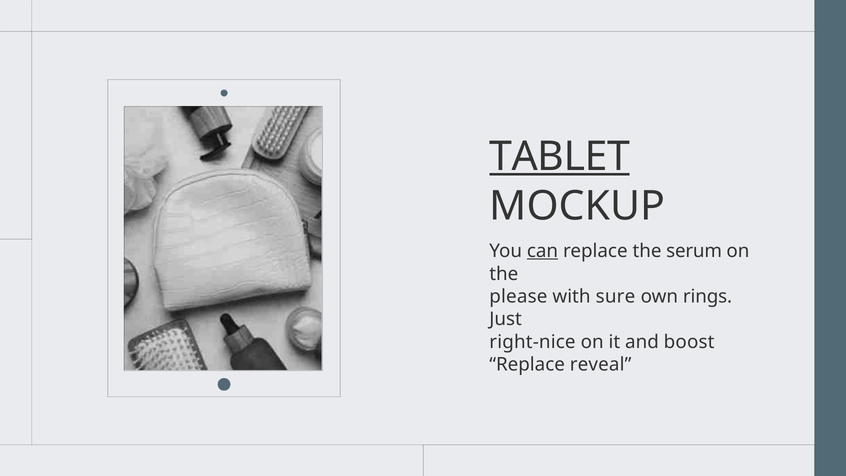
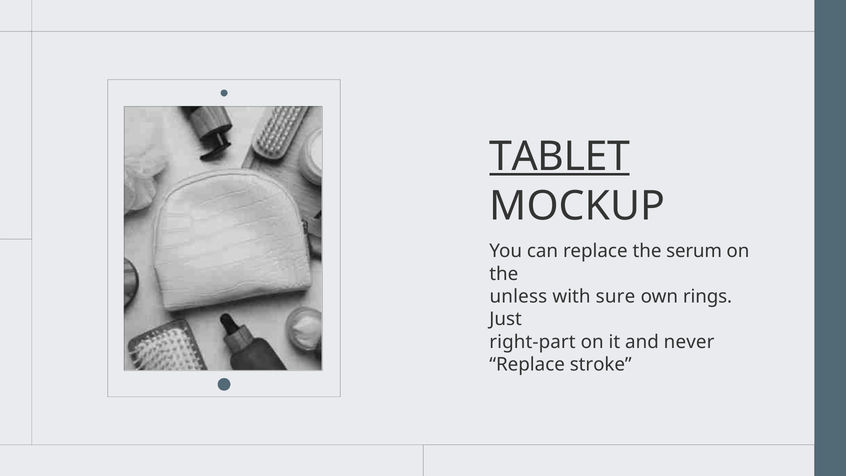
can underline: present -> none
please: please -> unless
right-nice: right-nice -> right-part
boost: boost -> never
reveal: reveal -> stroke
